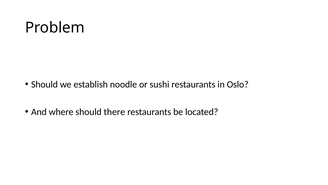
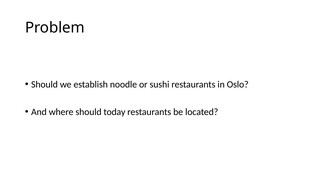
there: there -> today
